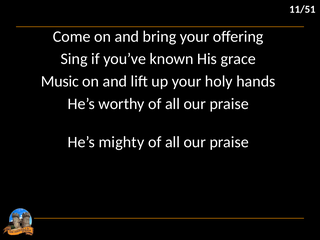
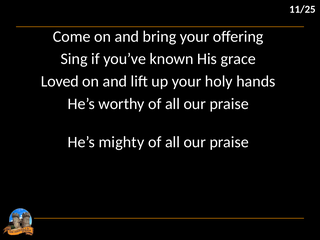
11/51: 11/51 -> 11/25
Music: Music -> Loved
